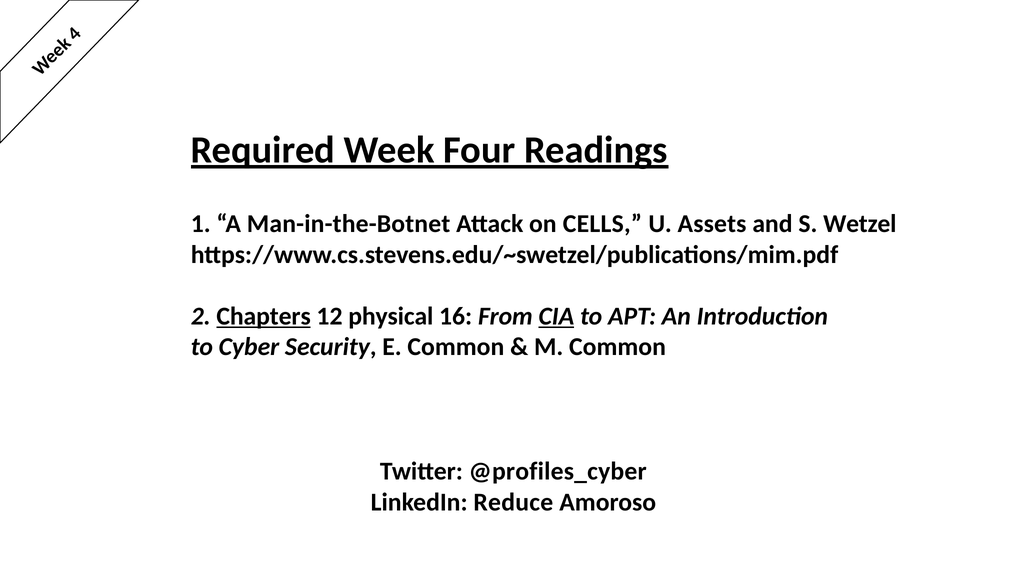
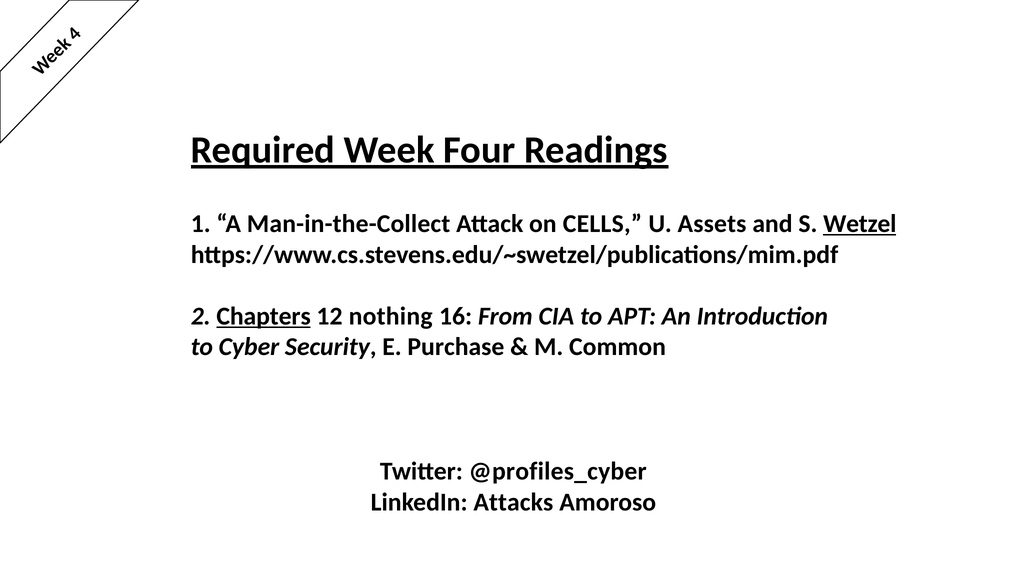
Man-in-the-Botnet: Man-in-the-Botnet -> Man-in-the-Collect
Wetzel underline: none -> present
physical: physical -> nothing
CIA underline: present -> none
E Common: Common -> Purchase
Reduce: Reduce -> Attacks
